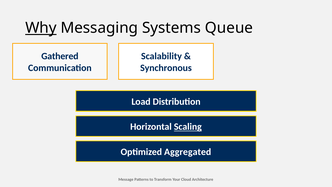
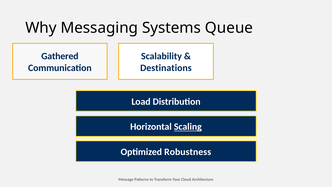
Why underline: present -> none
Synchronous: Synchronous -> Destinations
Aggregated: Aggregated -> Robustness
